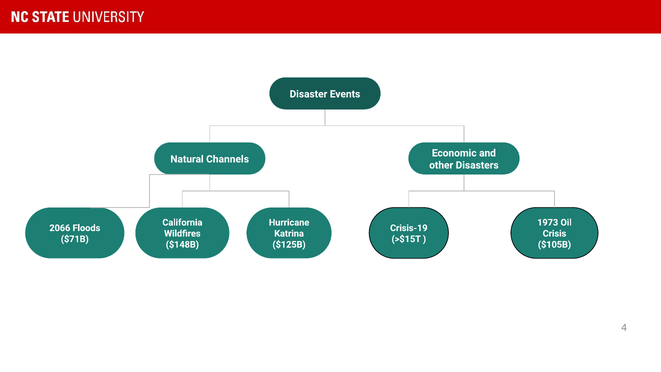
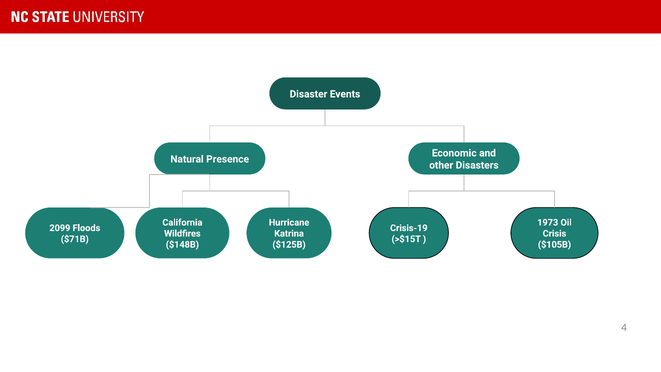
Channels: Channels -> Presence
2066: 2066 -> 2099
